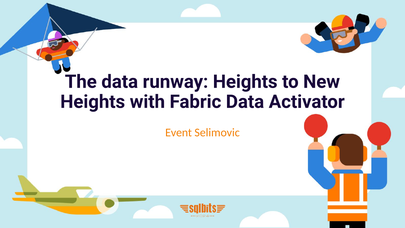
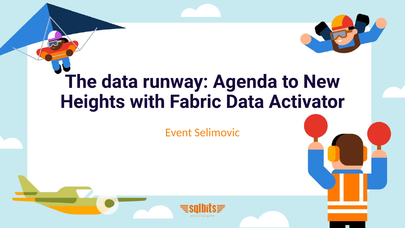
runway Heights: Heights -> Agenda
